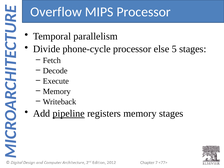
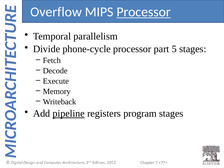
Processor at (144, 12) underline: none -> present
else: else -> part
registers memory: memory -> program
